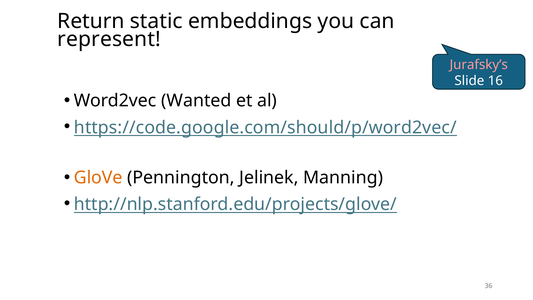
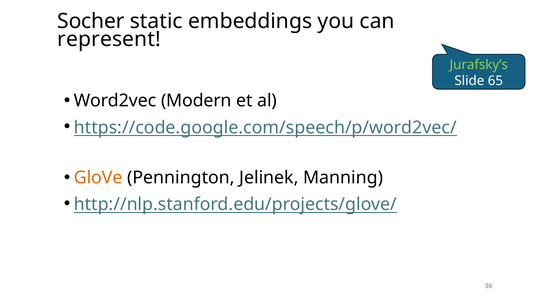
Return: Return -> Socher
Jurafsky’s colour: pink -> light green
16: 16 -> 65
Wanted: Wanted -> Modern
https://code.google.com/should/p/word2vec/: https://code.google.com/should/p/word2vec/ -> https://code.google.com/speech/p/word2vec/
